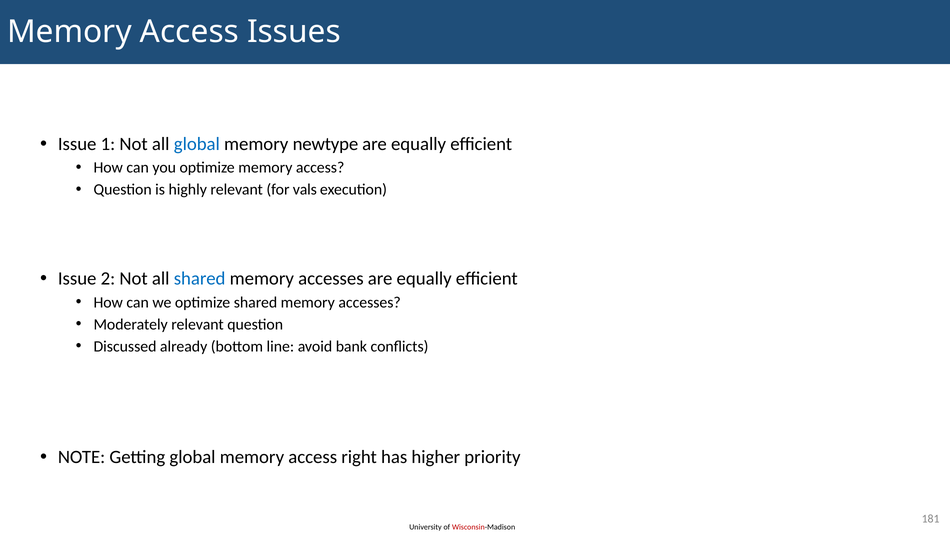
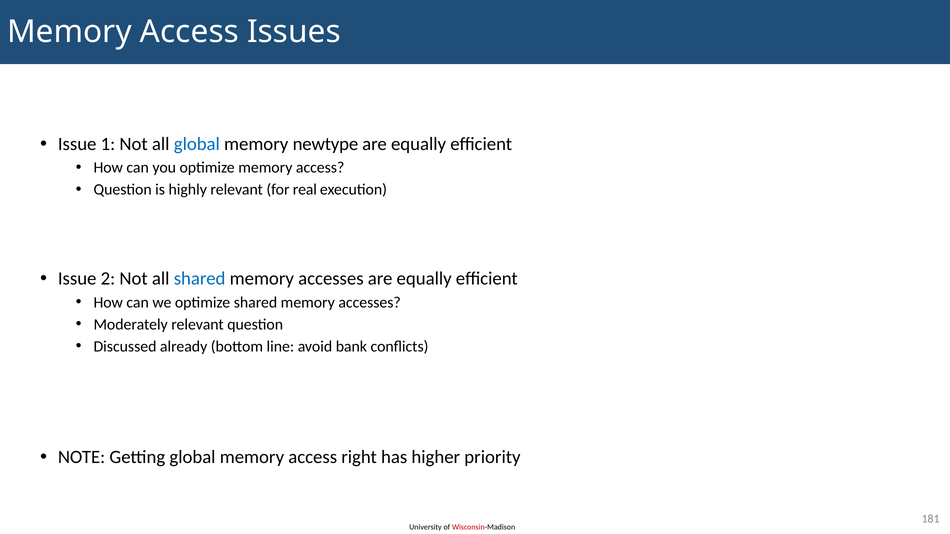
vals: vals -> real
